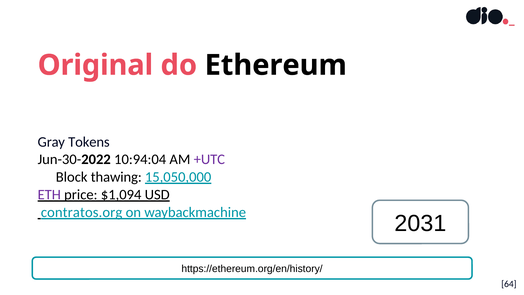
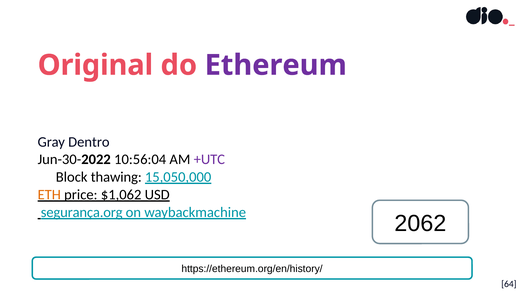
Ethereum colour: black -> purple
Tokens: Tokens -> Dentro
10:94:04: 10:94:04 -> 10:56:04
ETH colour: purple -> orange
$1,094: $1,094 -> $1,062
contratos.org: contratos.org -> segurança.org
2031: 2031 -> 2062
